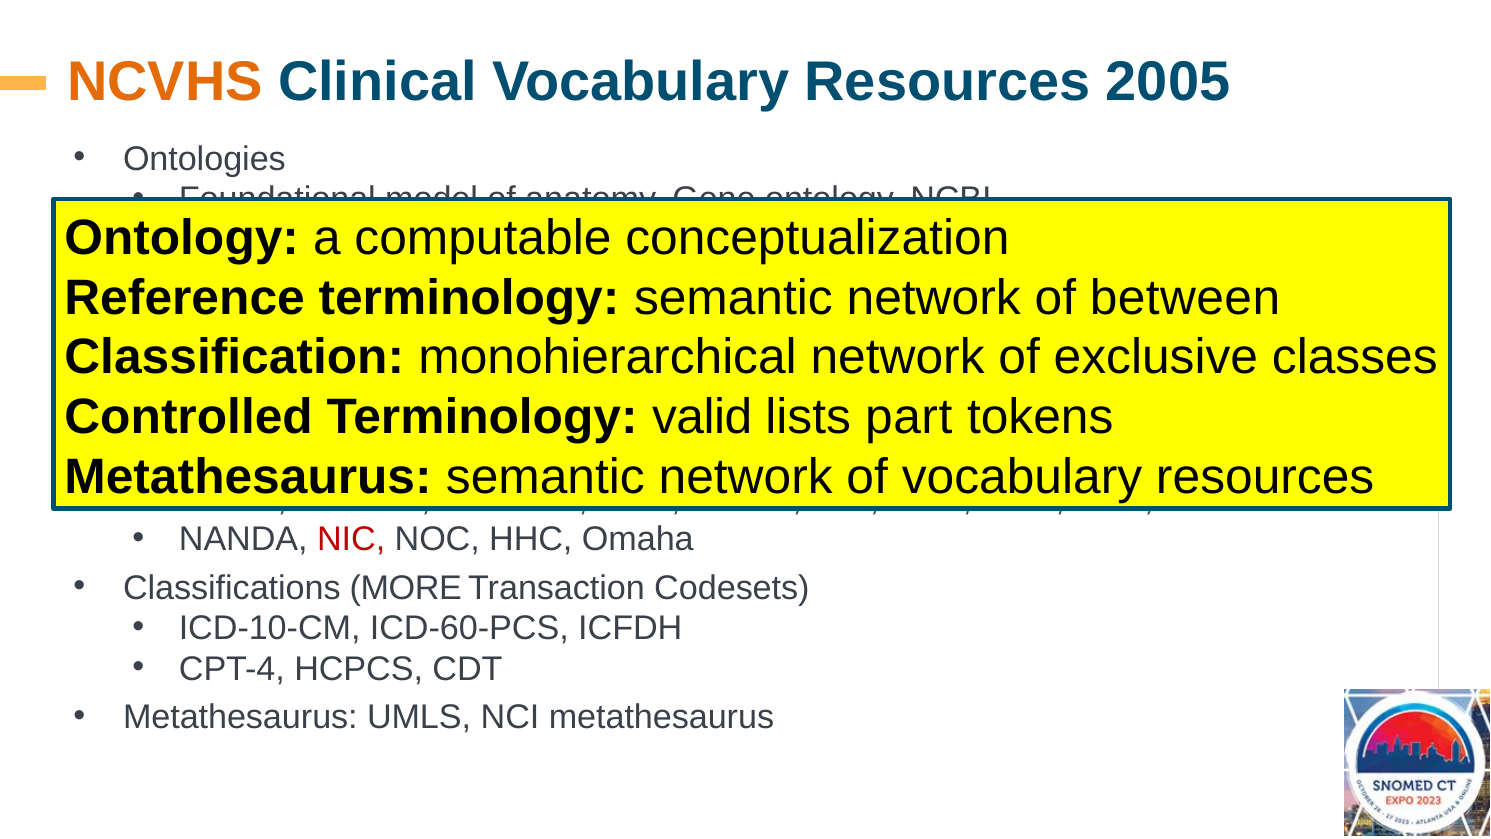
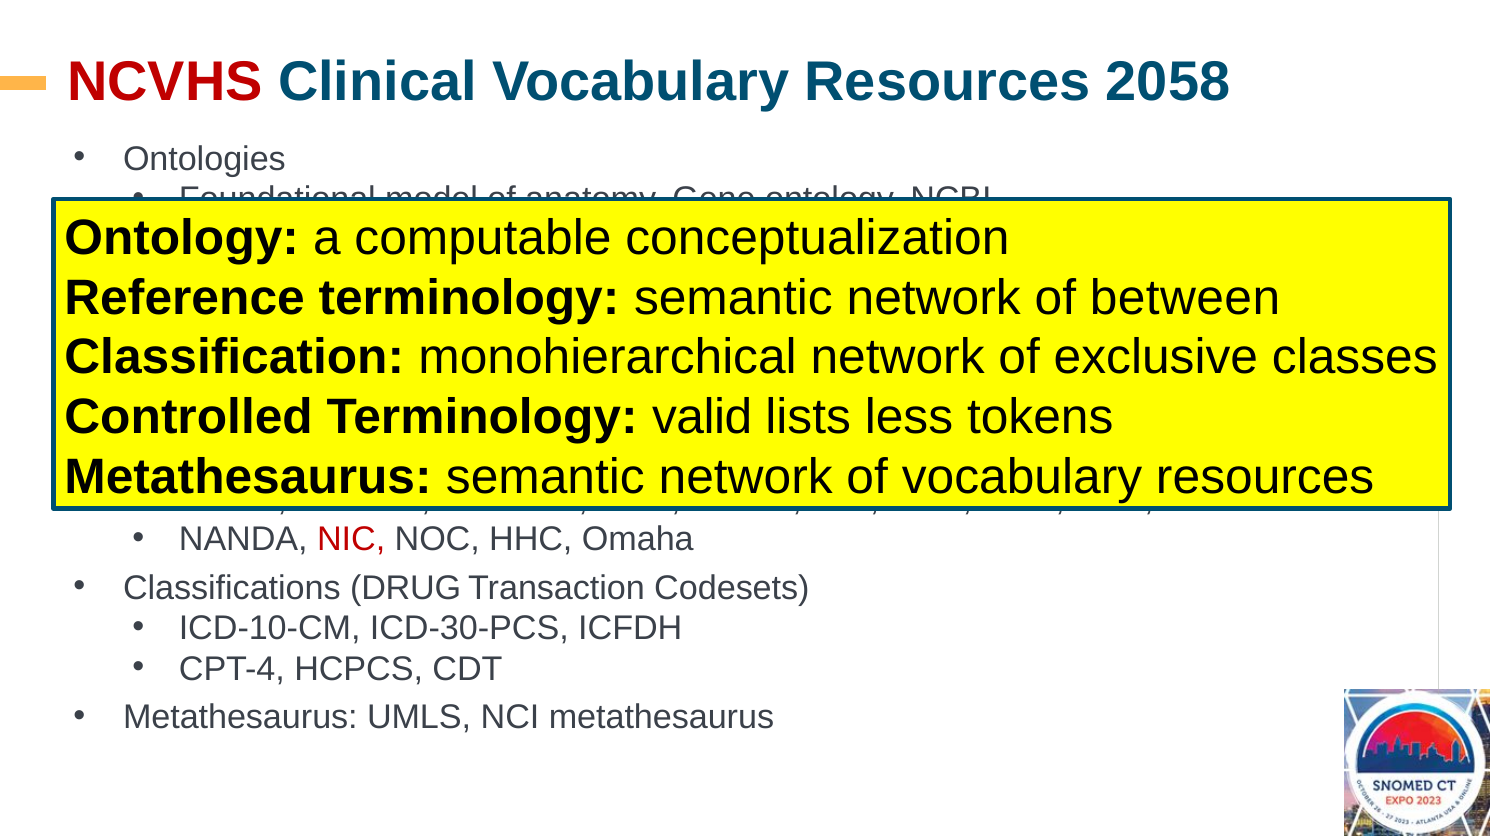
NCVHS colour: orange -> red
2005: 2005 -> 2058
part: part -> less
MORE: MORE -> DRUG
ICD-60-PCS: ICD-60-PCS -> ICD-30-PCS
